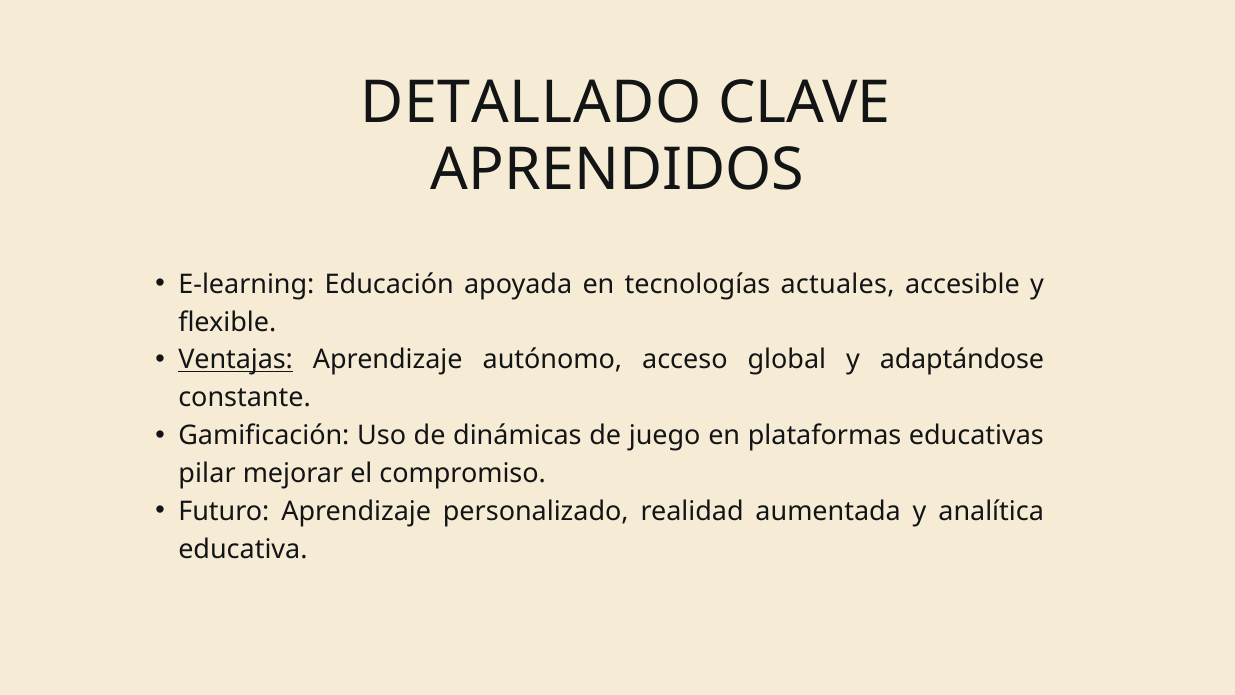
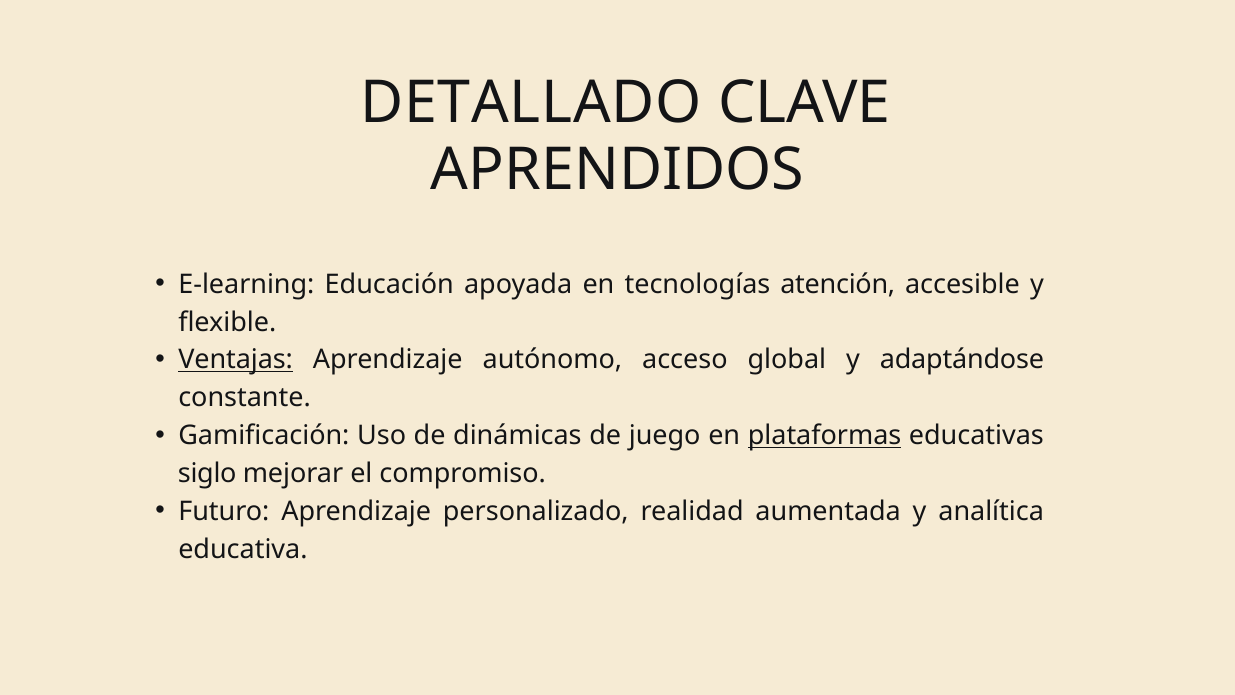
actuales: actuales -> atención
plataformas underline: none -> present
pilar: pilar -> siglo
